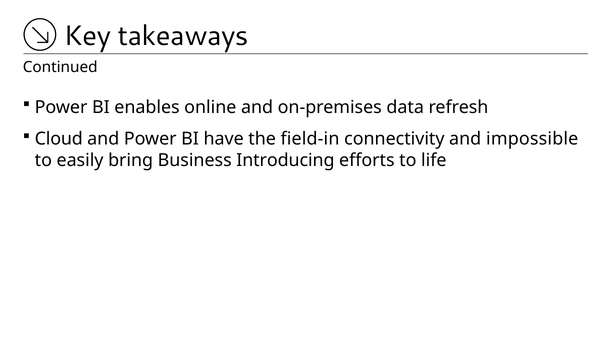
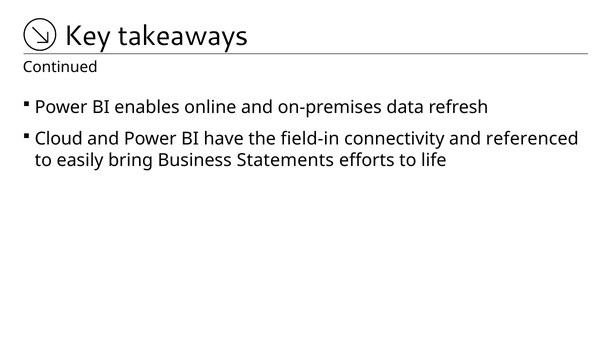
impossible: impossible -> referenced
Introducing: Introducing -> Statements
